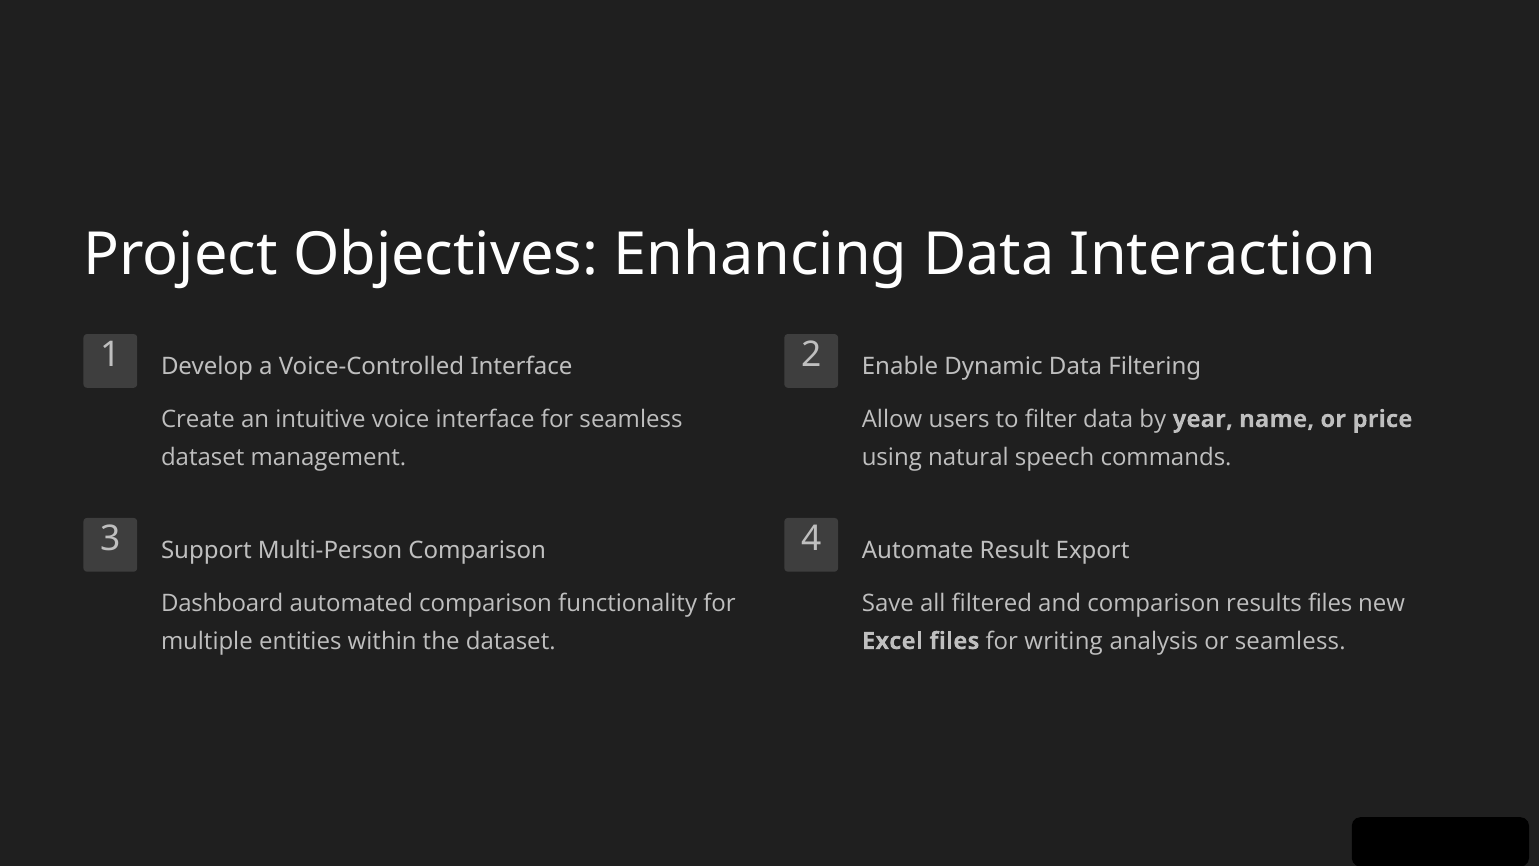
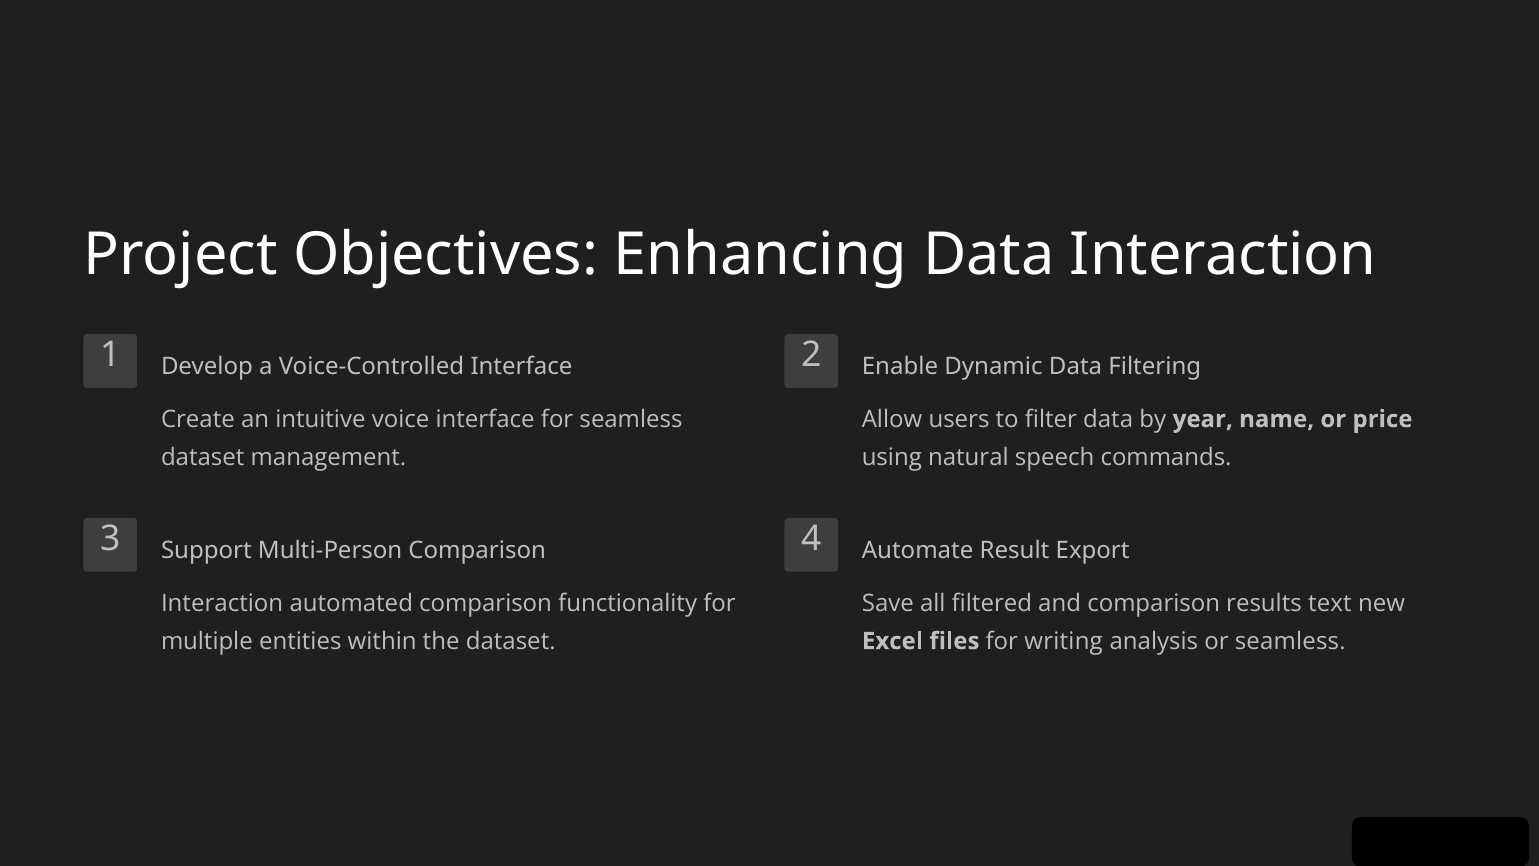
Dashboard at (222, 603): Dashboard -> Interaction
results files: files -> text
